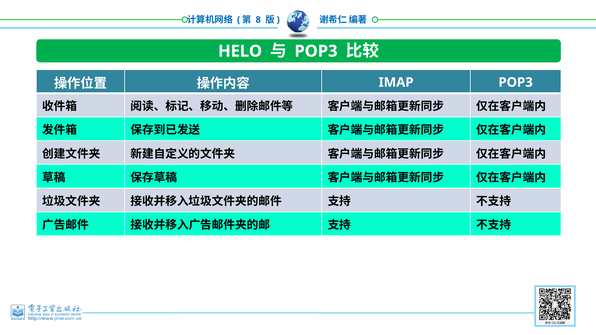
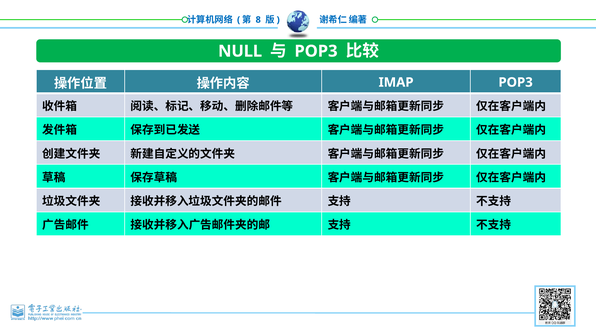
HELO: HELO -> NULL
